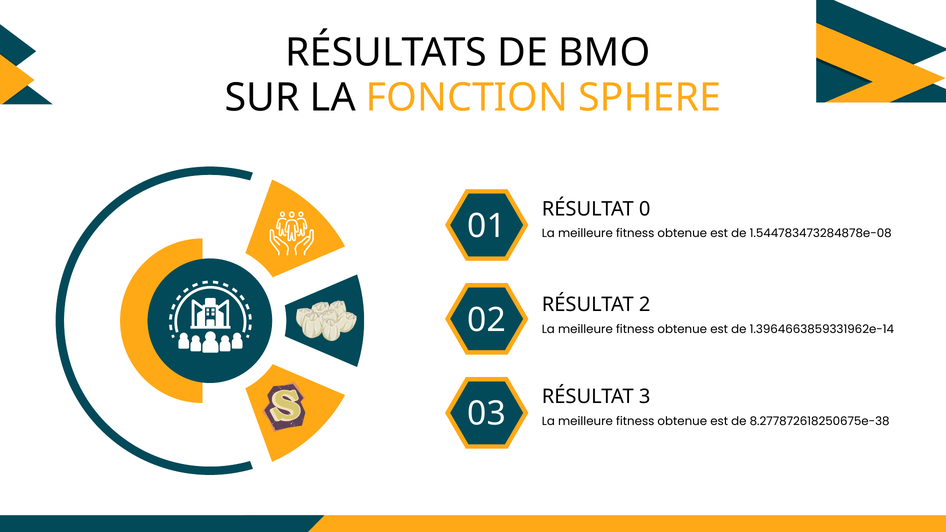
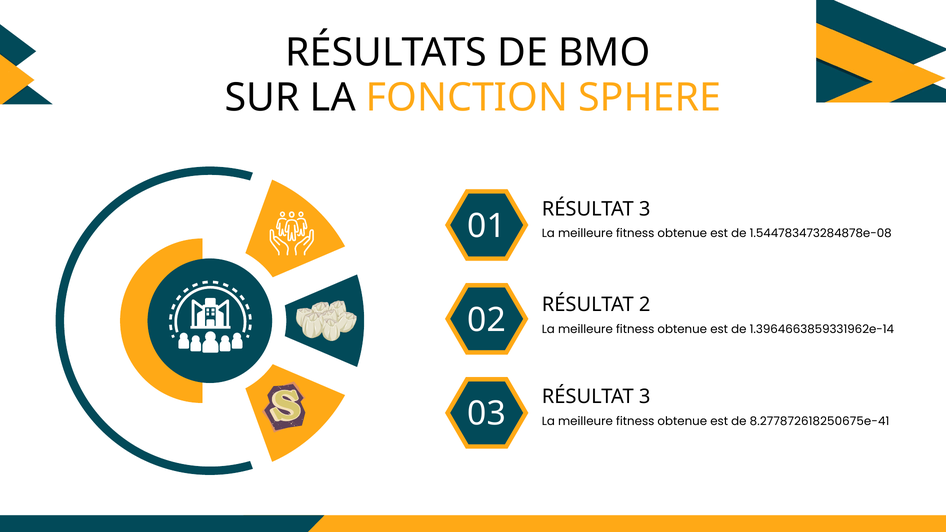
0 at (645, 209): 0 -> 3
8.277872618250675e-38: 8.277872618250675e-38 -> 8.277872618250675e-41
